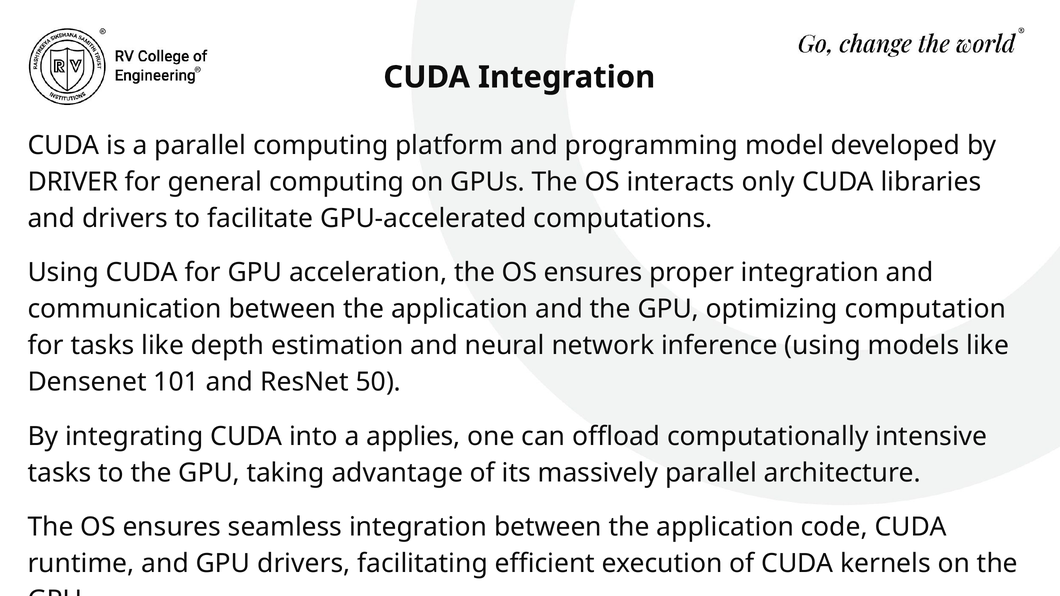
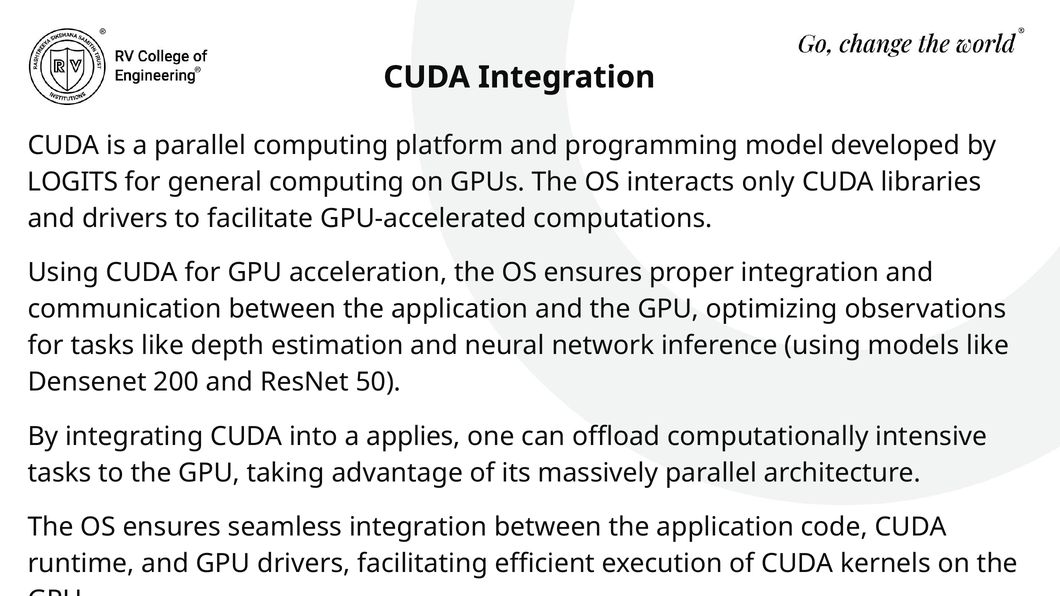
DRIVER: DRIVER -> LOGITS
computation: computation -> observations
101: 101 -> 200
